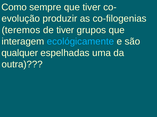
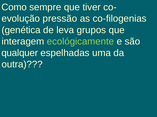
produzir: produzir -> pressão
teremos: teremos -> genética
de tiver: tiver -> leva
ecológicamente colour: light blue -> light green
